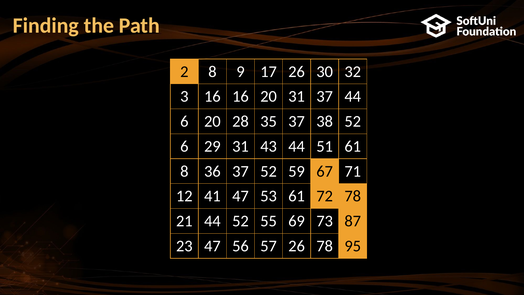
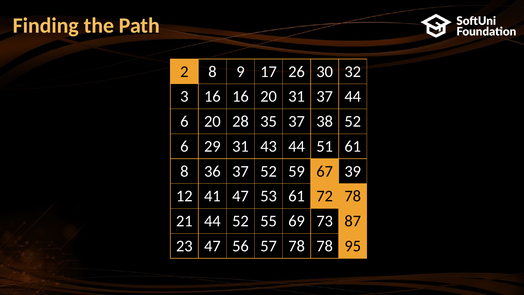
71: 71 -> 39
57 26: 26 -> 78
